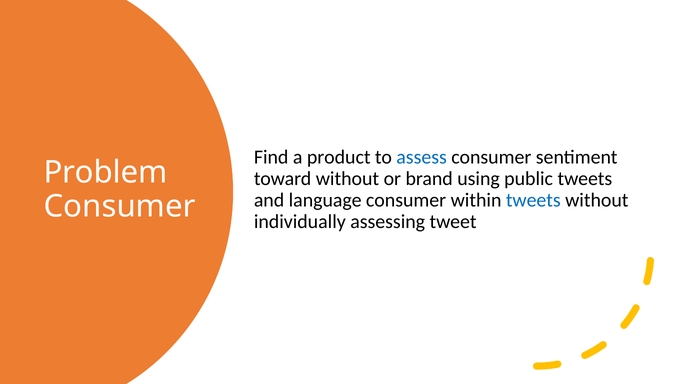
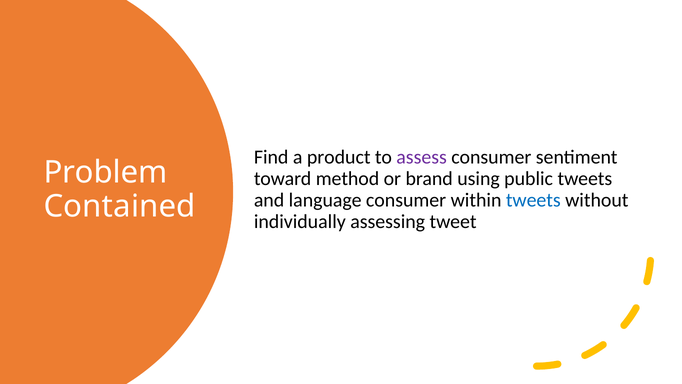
assess colour: blue -> purple
toward without: without -> method
Consumer at (120, 206): Consumer -> Contained
